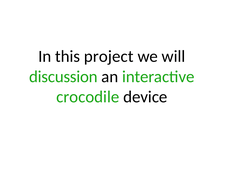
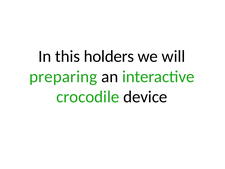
project: project -> holders
discussion: discussion -> preparing
